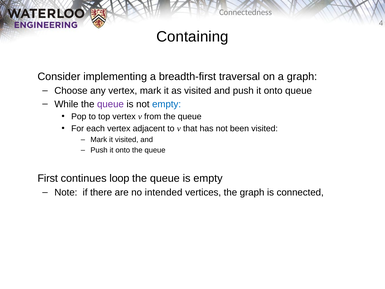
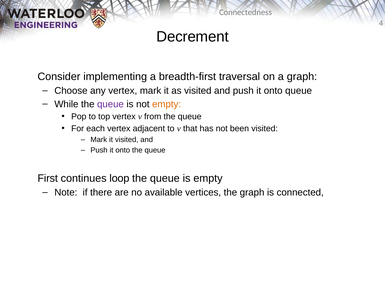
Containing: Containing -> Decrement
empty at (167, 104) colour: blue -> orange
intended: intended -> available
